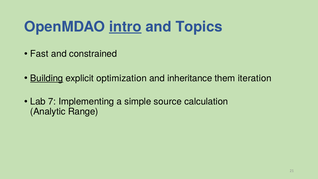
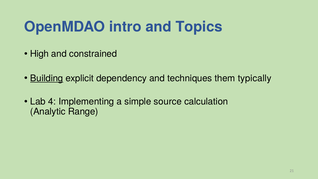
intro underline: present -> none
Fast: Fast -> High
optimization: optimization -> dependency
inheritance: inheritance -> techniques
iteration: iteration -> typically
7: 7 -> 4
